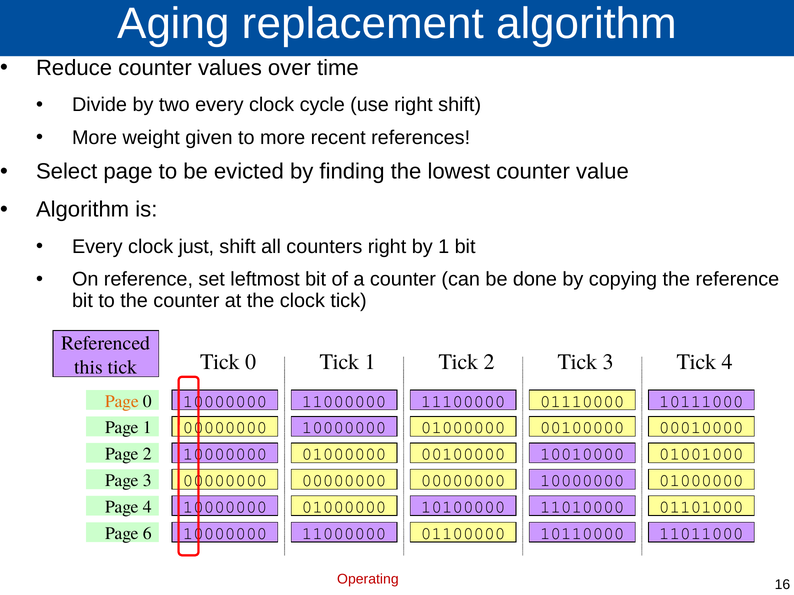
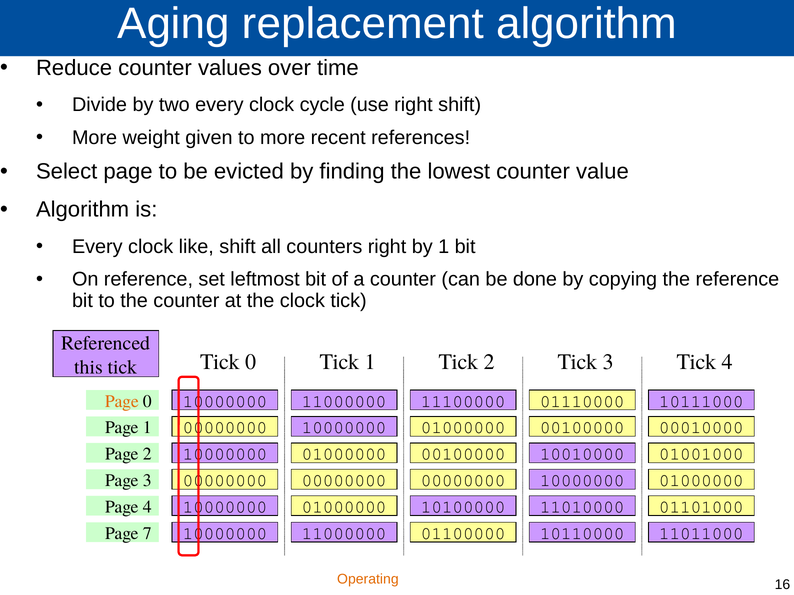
just: just -> like
6: 6 -> 7
Operating colour: red -> orange
